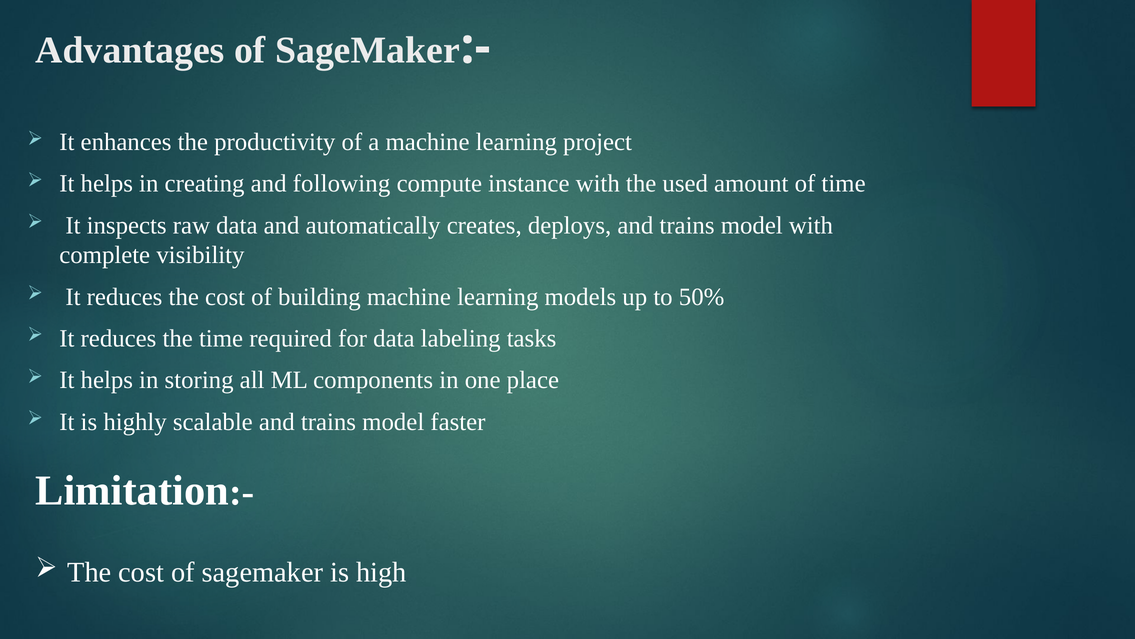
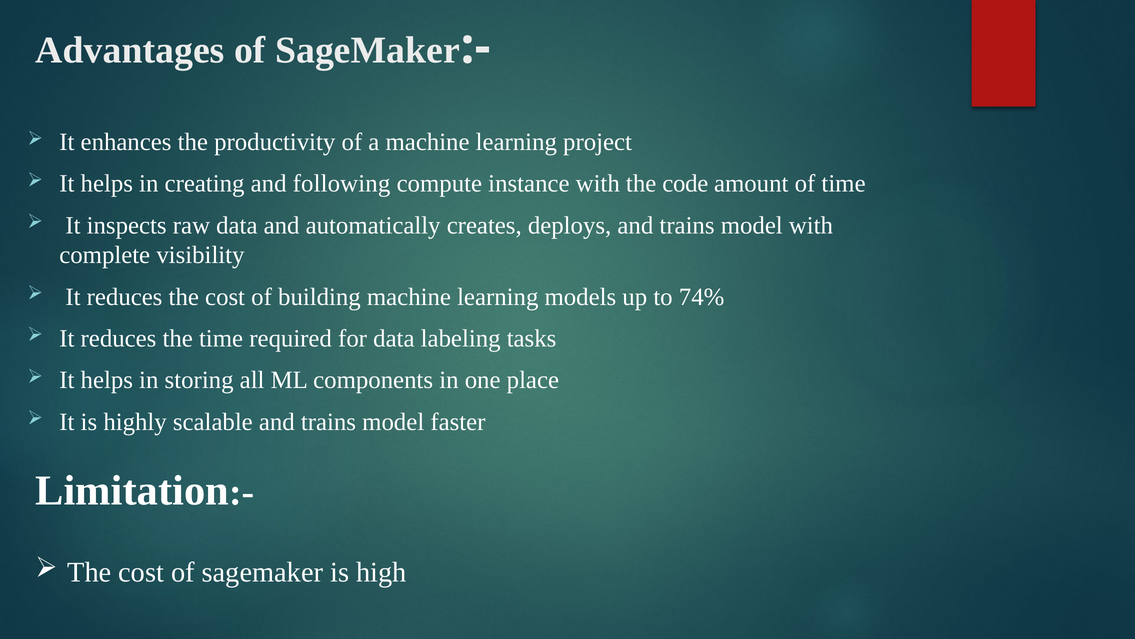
used: used -> code
50%: 50% -> 74%
